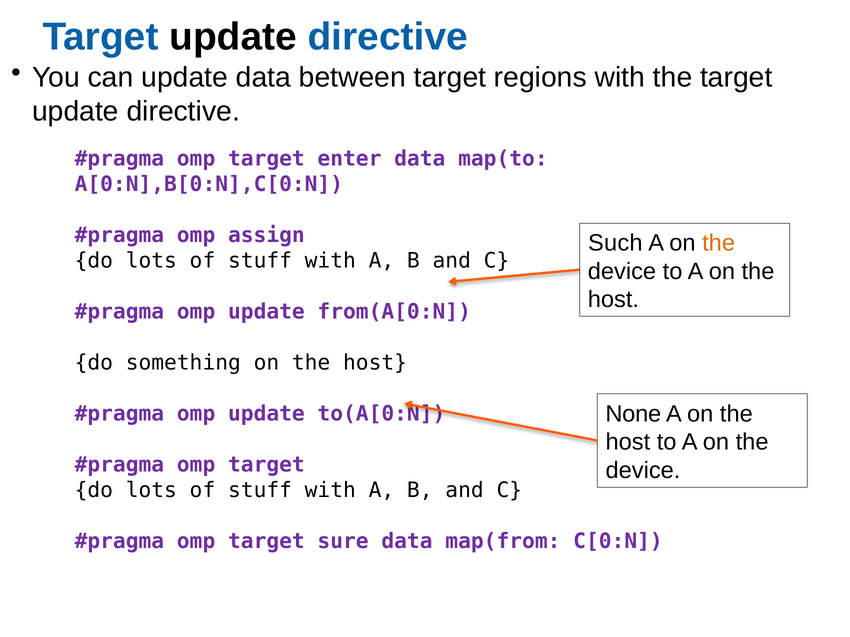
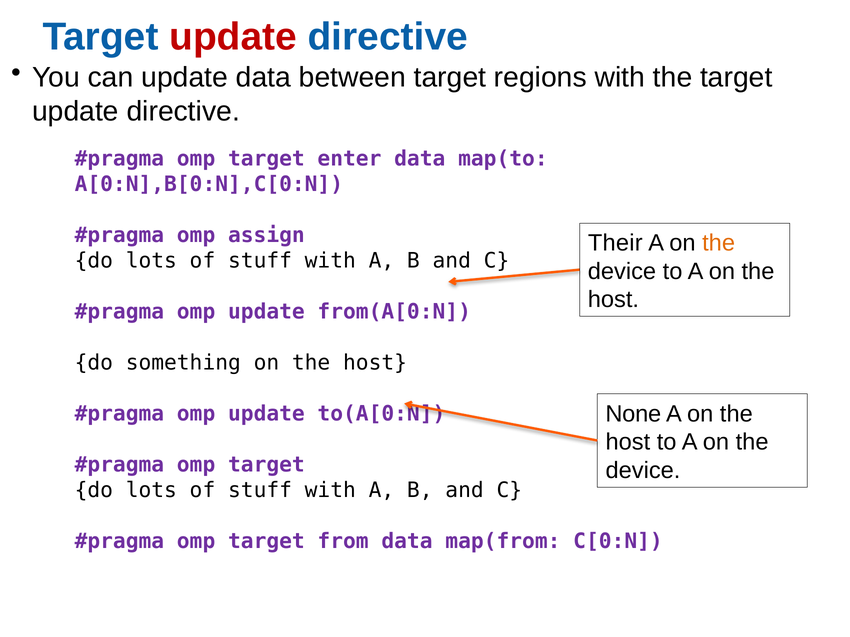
update at (233, 37) colour: black -> red
Such: Such -> Their
sure: sure -> from
